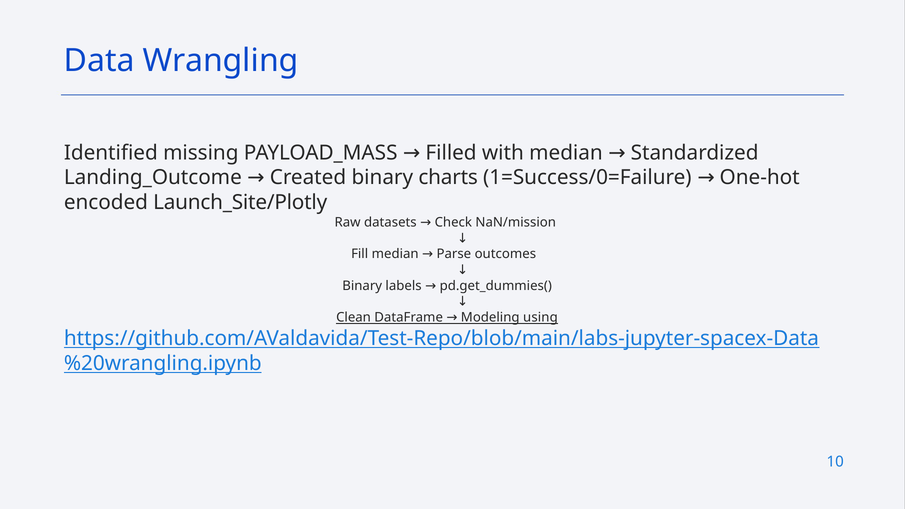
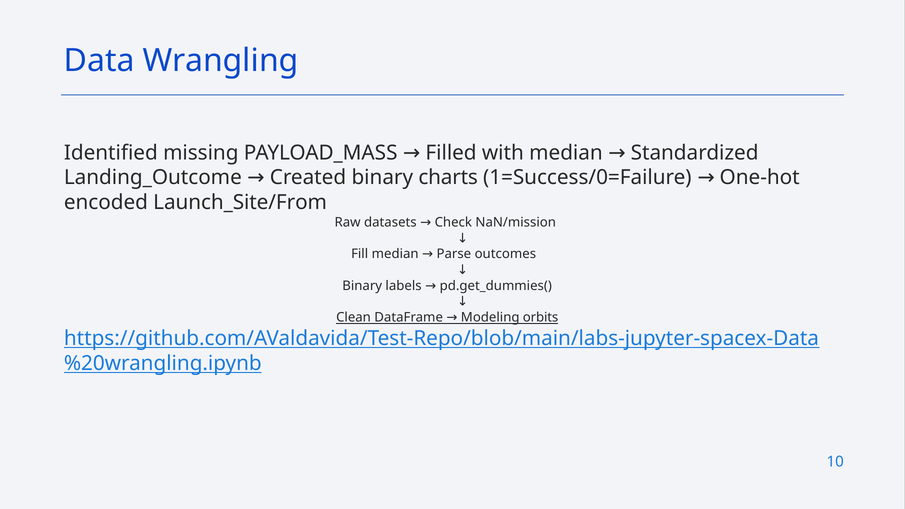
Launch_Site/Plotly: Launch_Site/Plotly -> Launch_Site/From
using: using -> orbits
